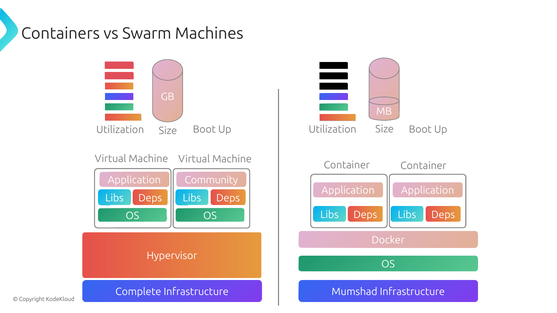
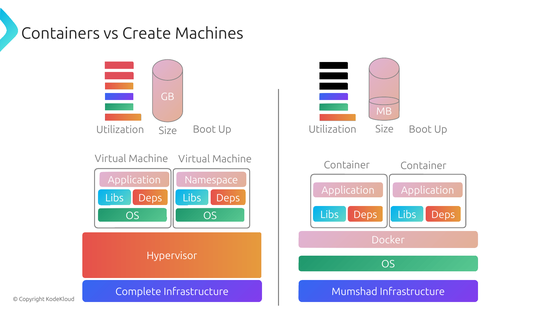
Swarm: Swarm -> Create
Community: Community -> Namespace
